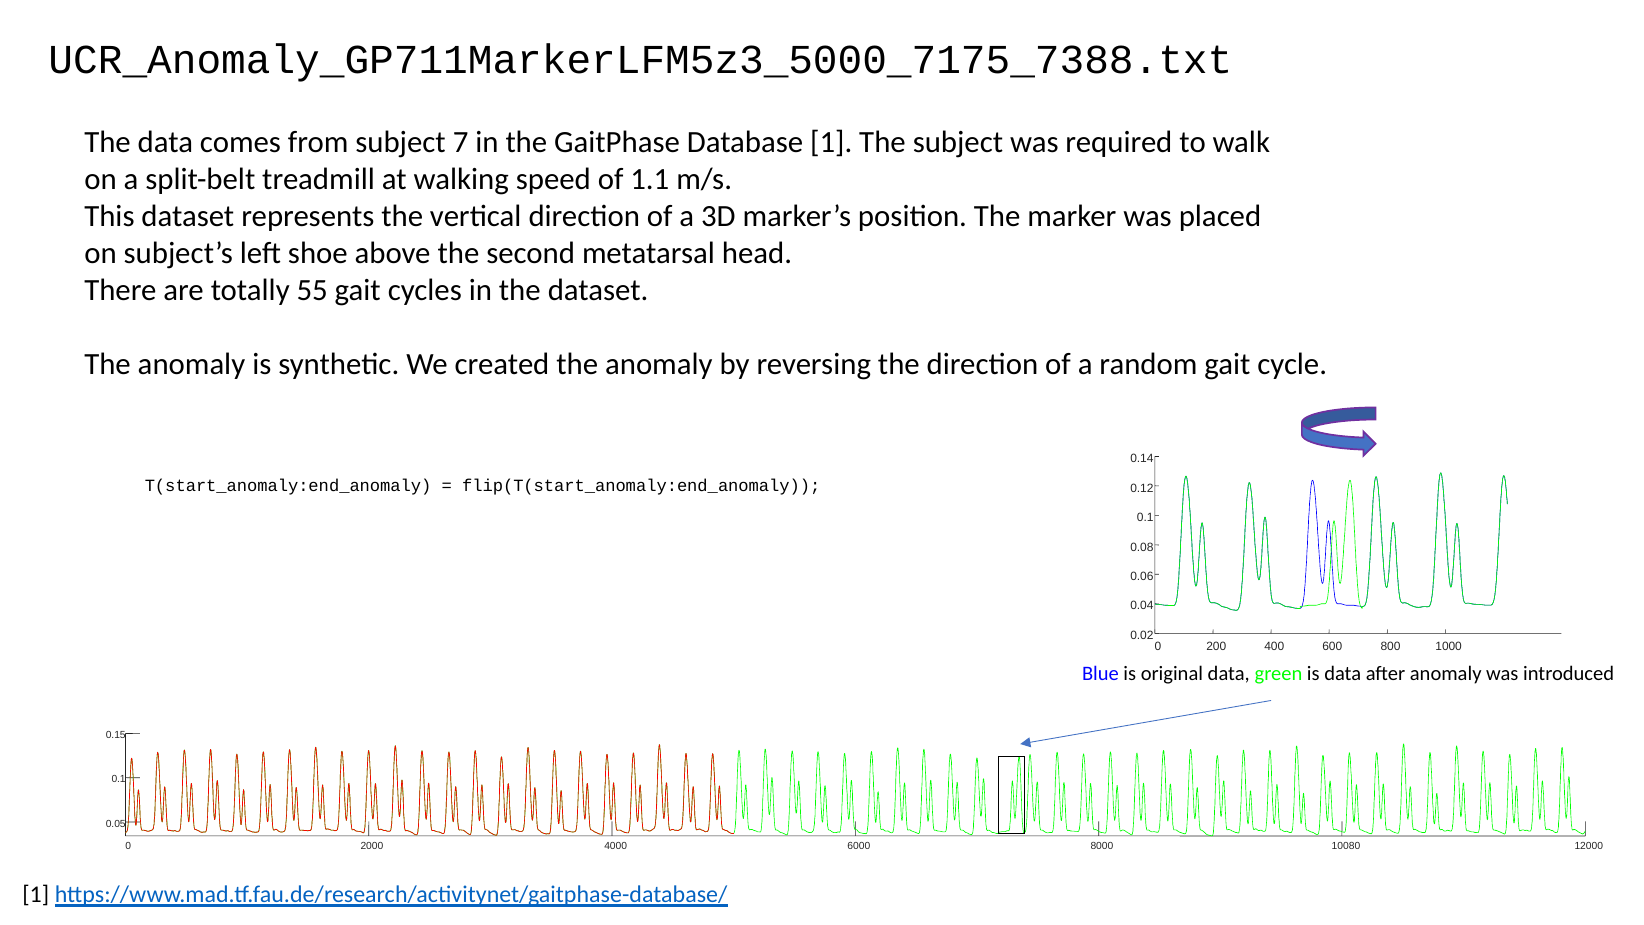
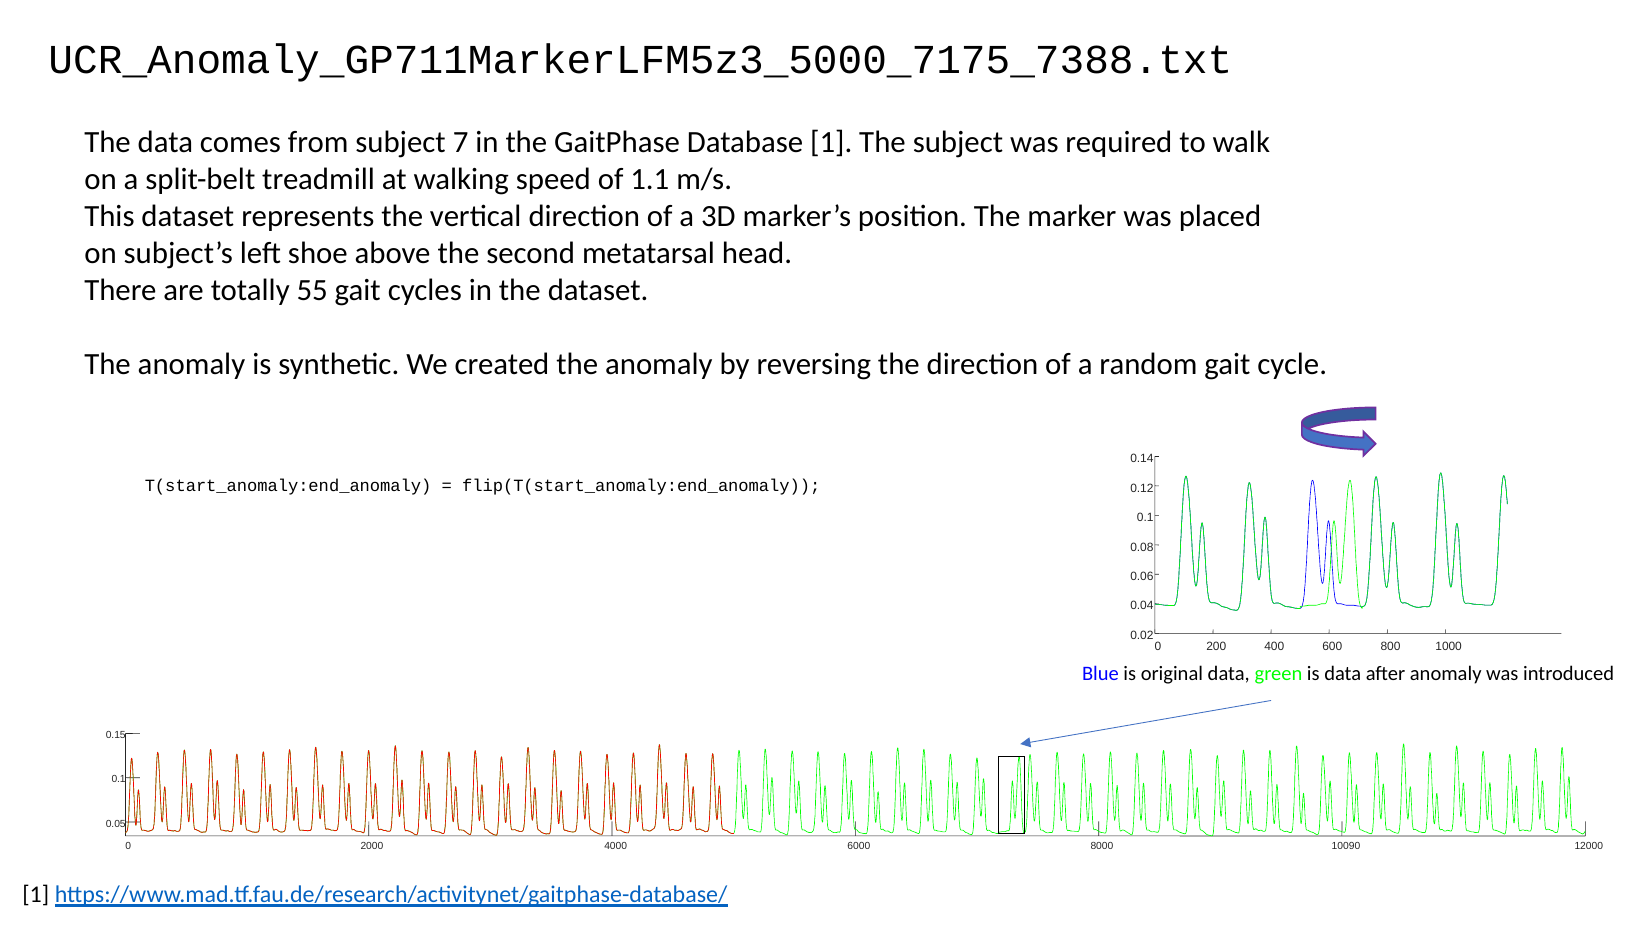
10080: 10080 -> 10090
